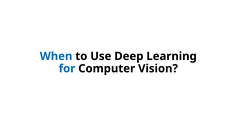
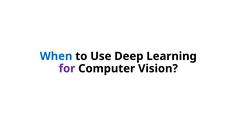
for colour: blue -> purple
